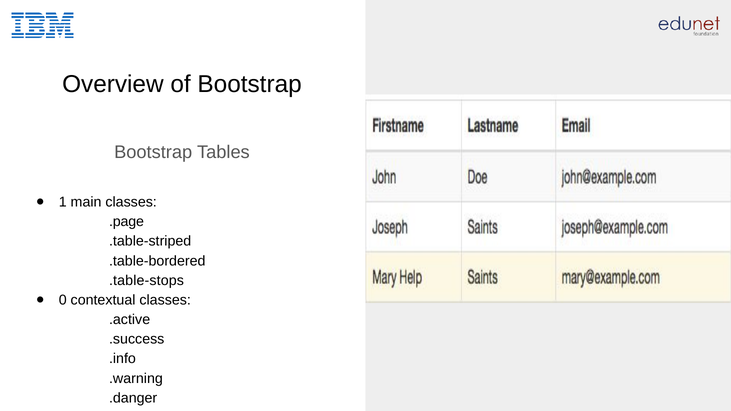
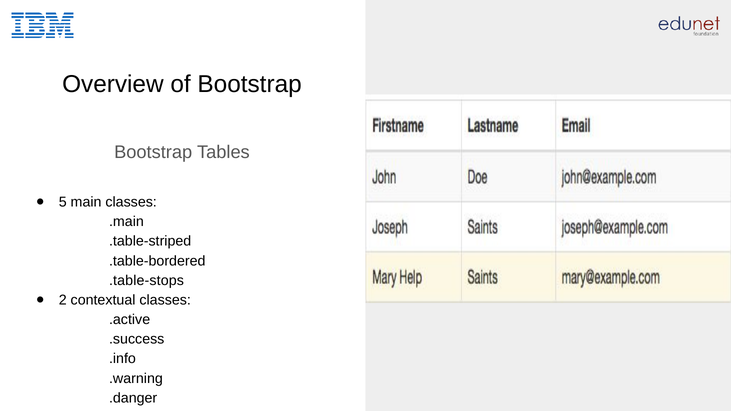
1: 1 -> 5
.page: .page -> .main
0: 0 -> 2
